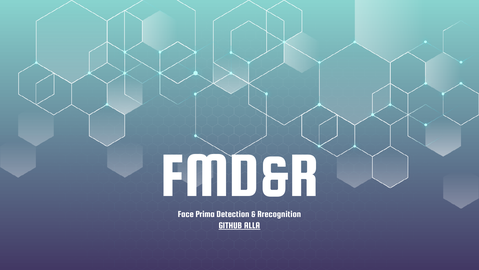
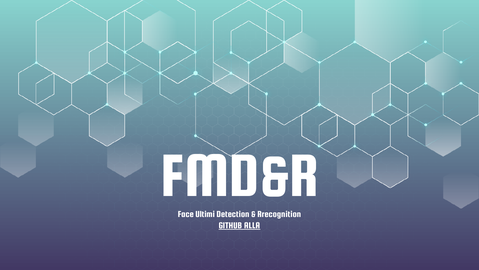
Prima: Prima -> Ultimi
